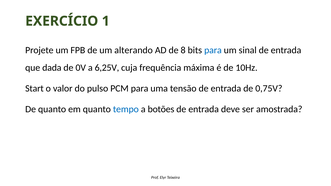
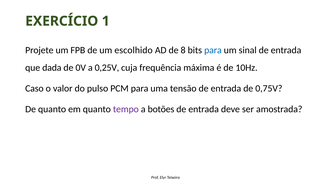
alterando: alterando -> escolhido
6,25V: 6,25V -> 0,25V
Start: Start -> Caso
tempo colour: blue -> purple
